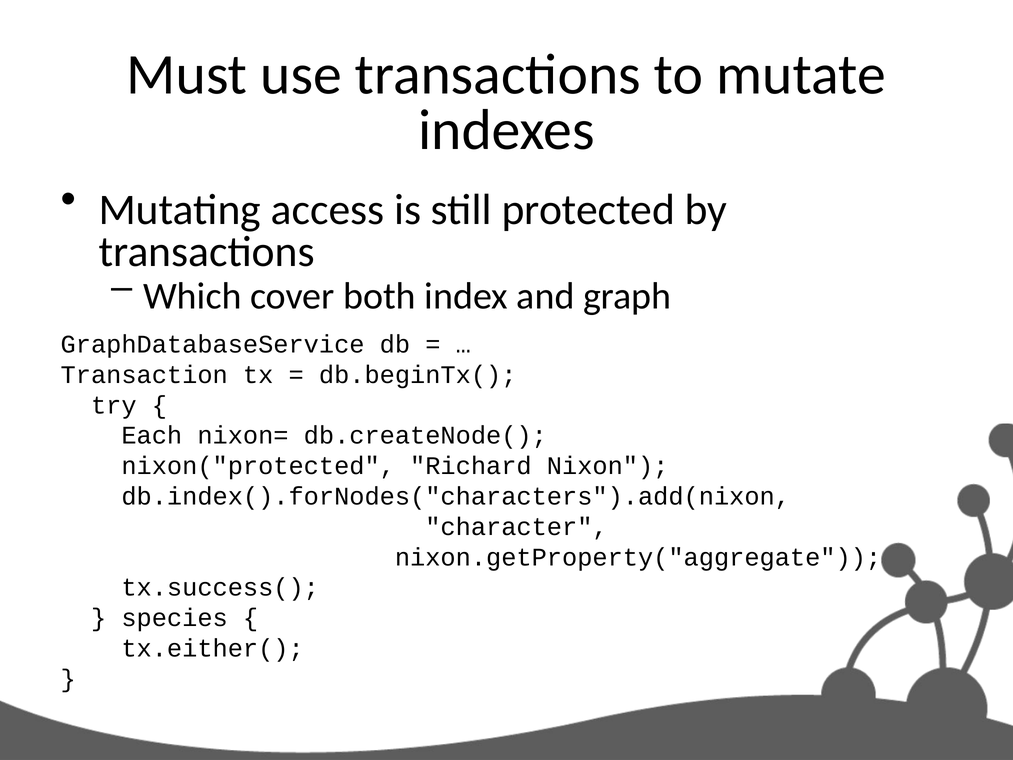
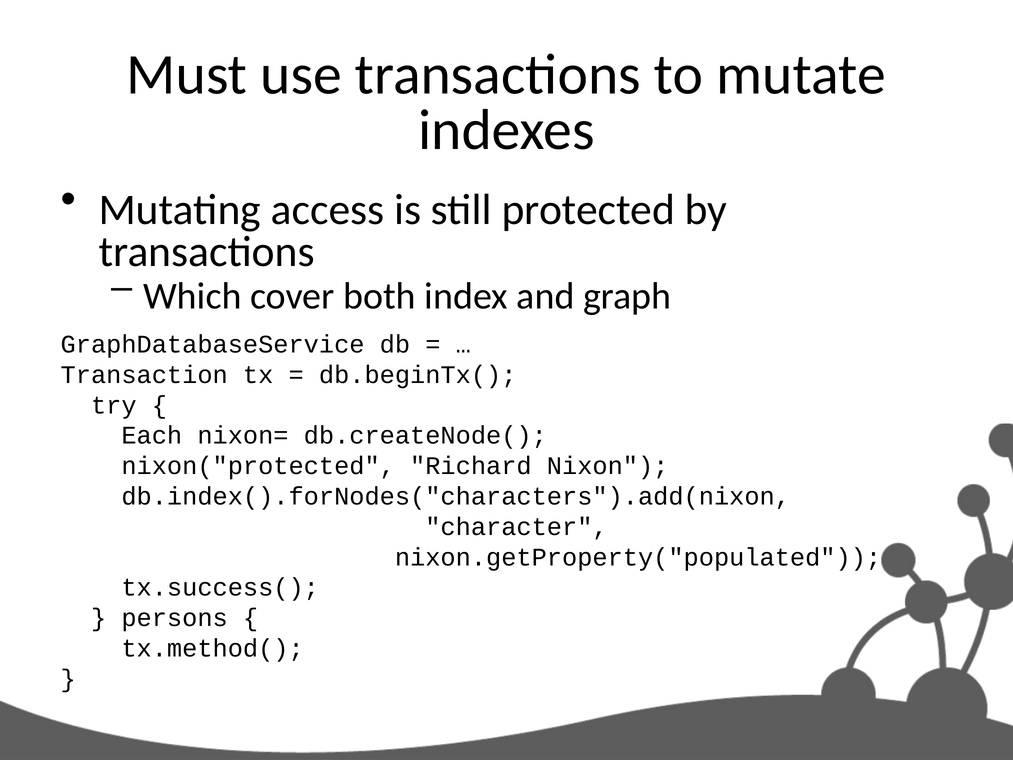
nixon.getProperty("aggregate: nixon.getProperty("aggregate -> nixon.getProperty("populated
species: species -> persons
tx.either(: tx.either( -> tx.method(
